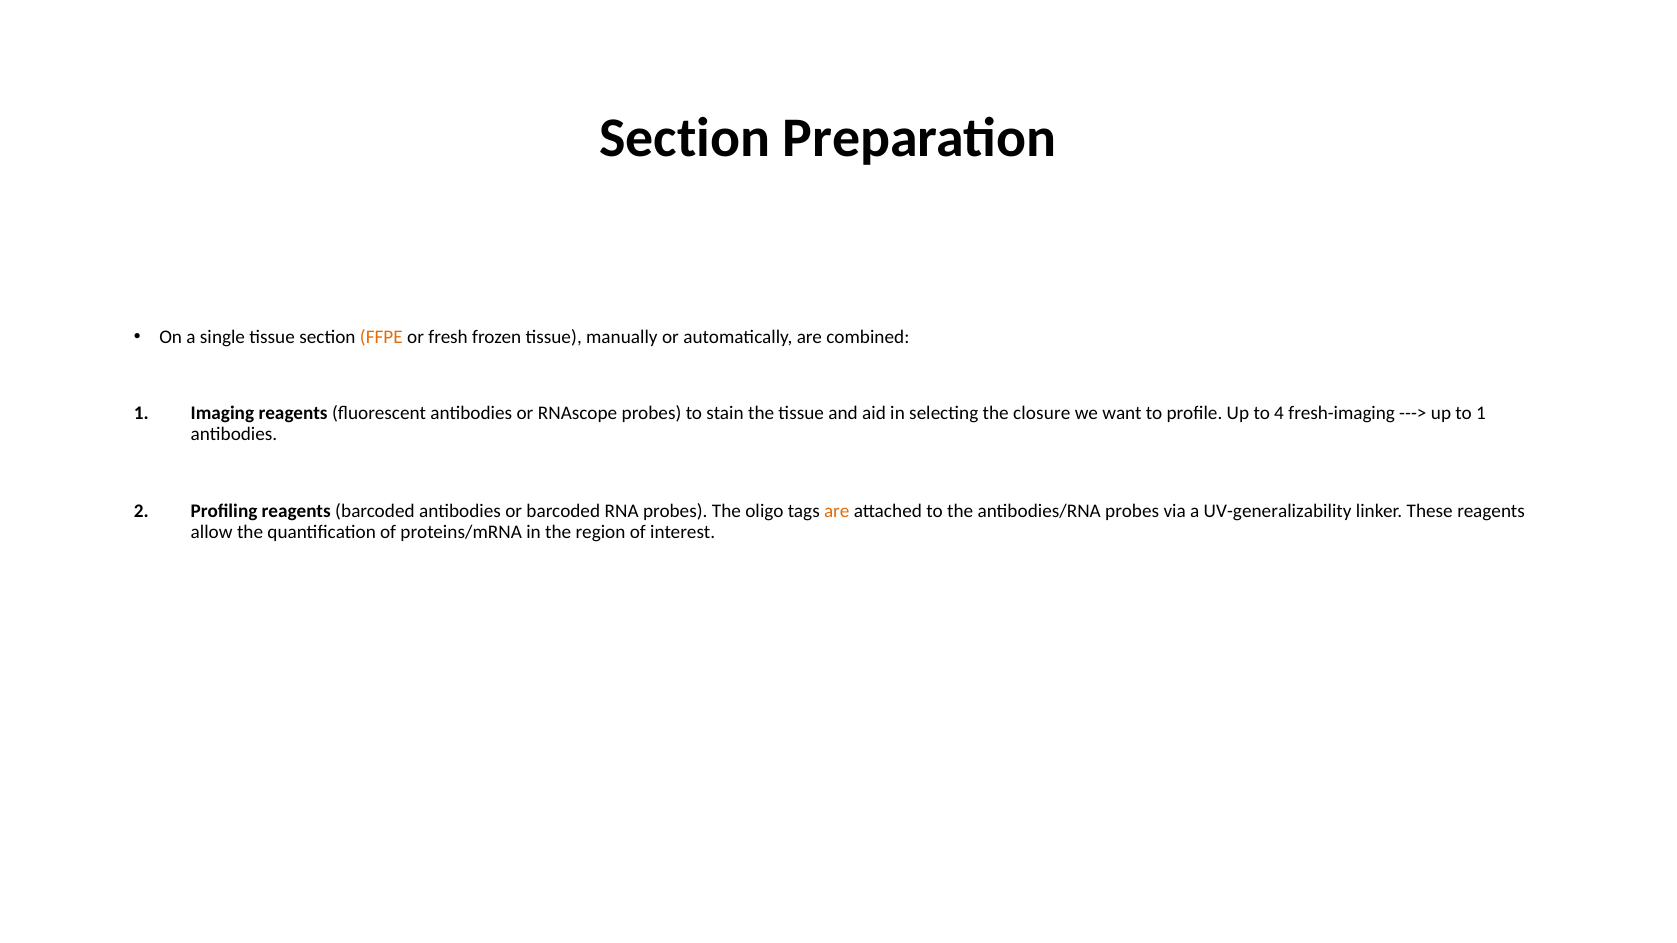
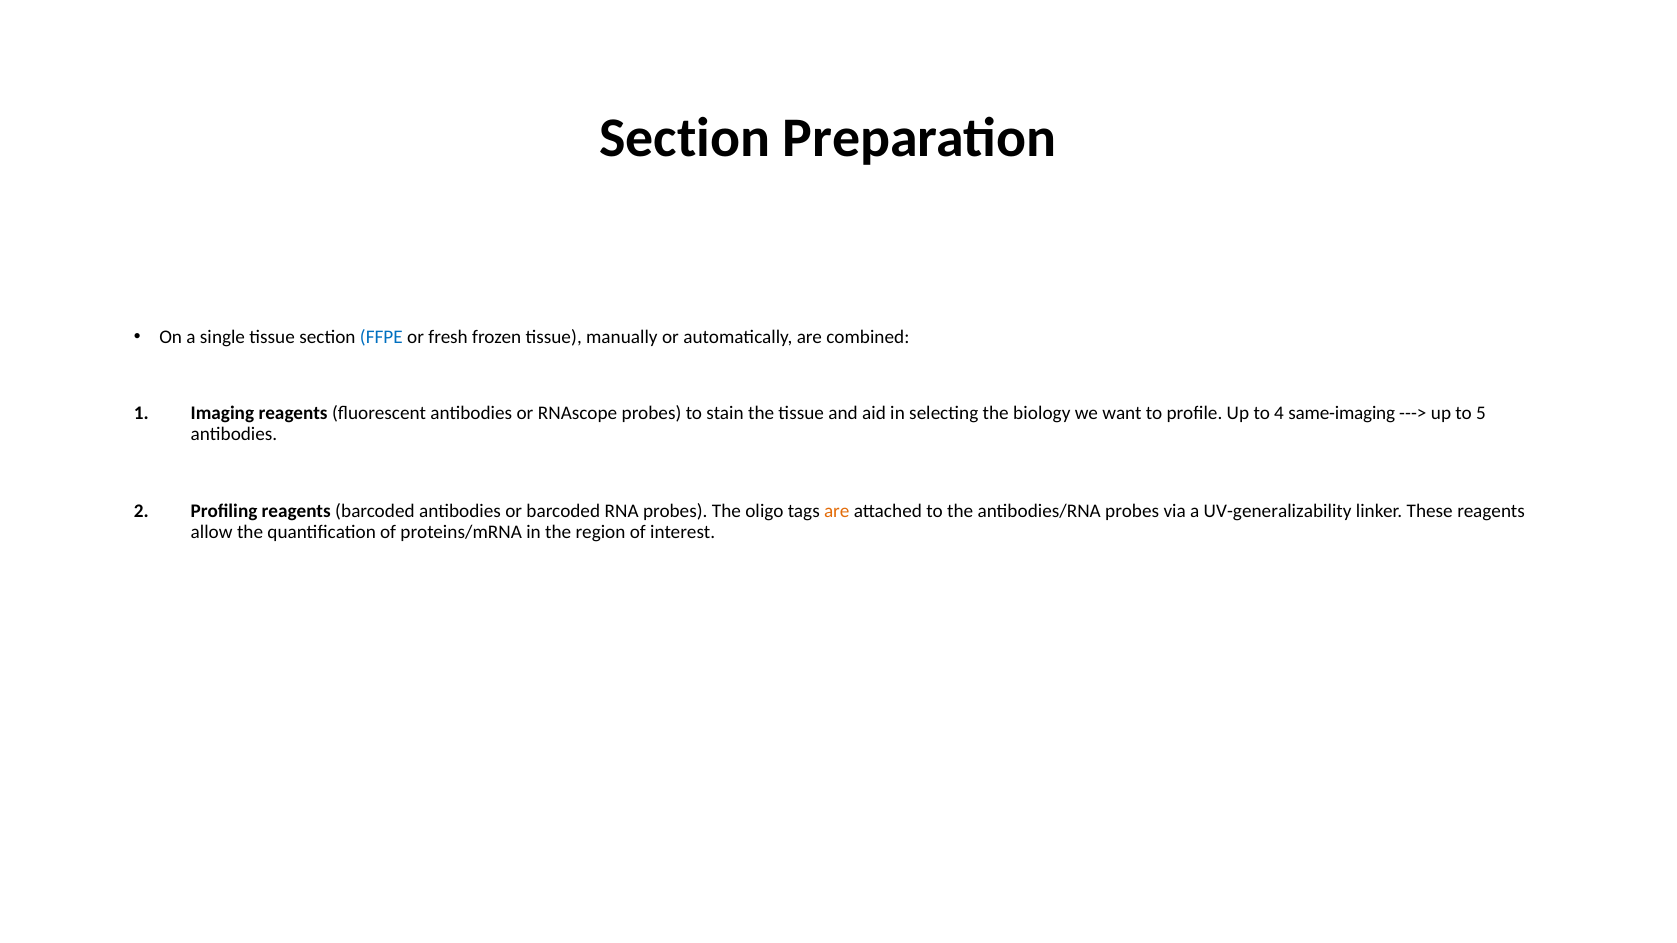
FFPE colour: orange -> blue
closure: closure -> biology
fresh-imaging: fresh-imaging -> same-imaging
to 1: 1 -> 5
